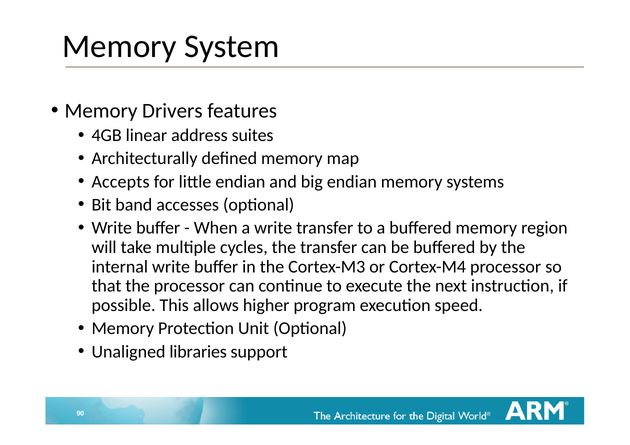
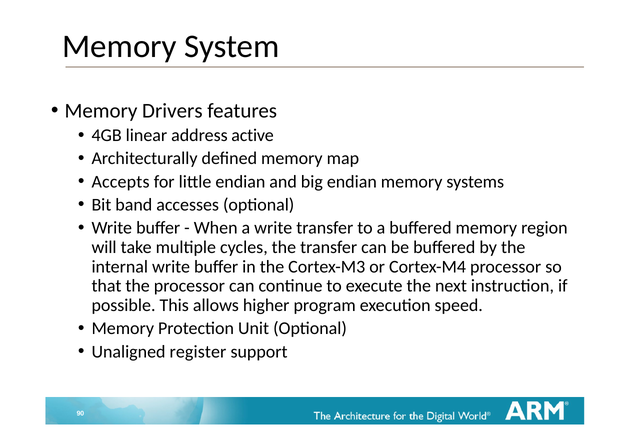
suites: suites -> active
libraries: libraries -> register
